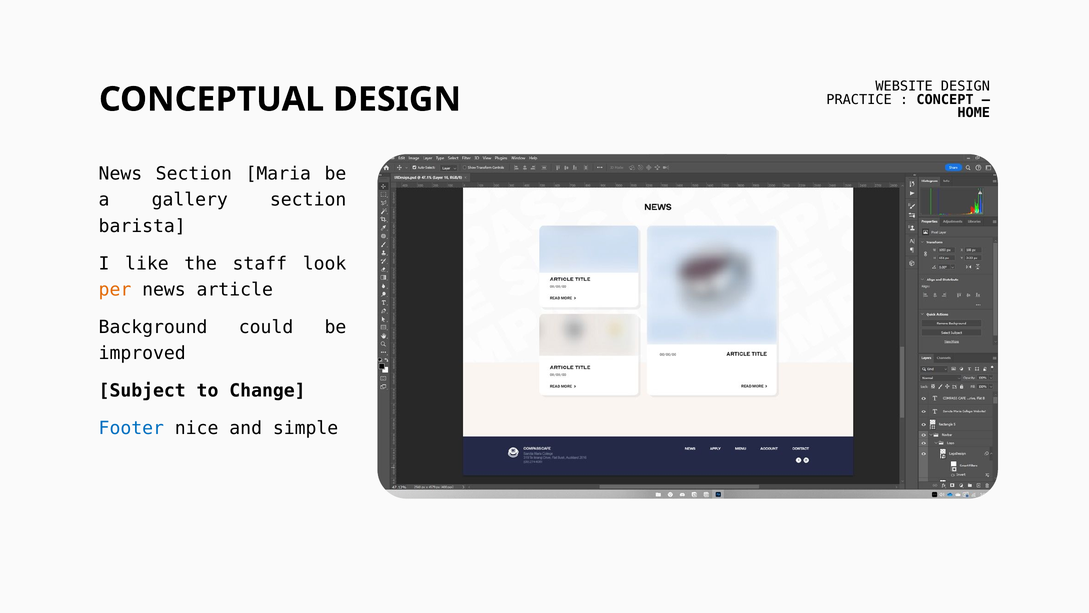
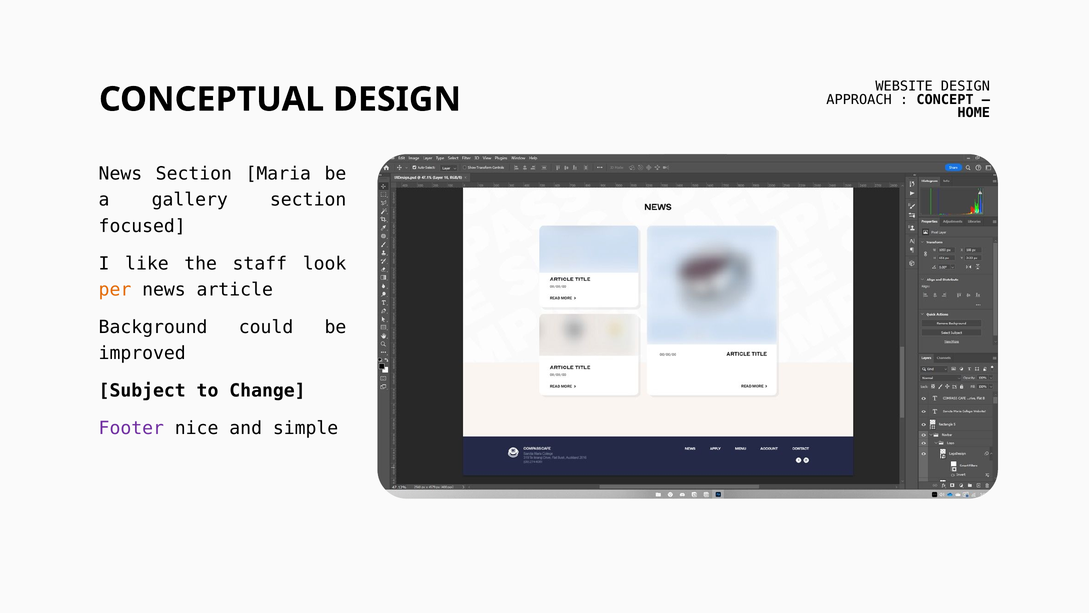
PRACTICE: PRACTICE -> APPROACH
barista: barista -> focused
Footer colour: blue -> purple
